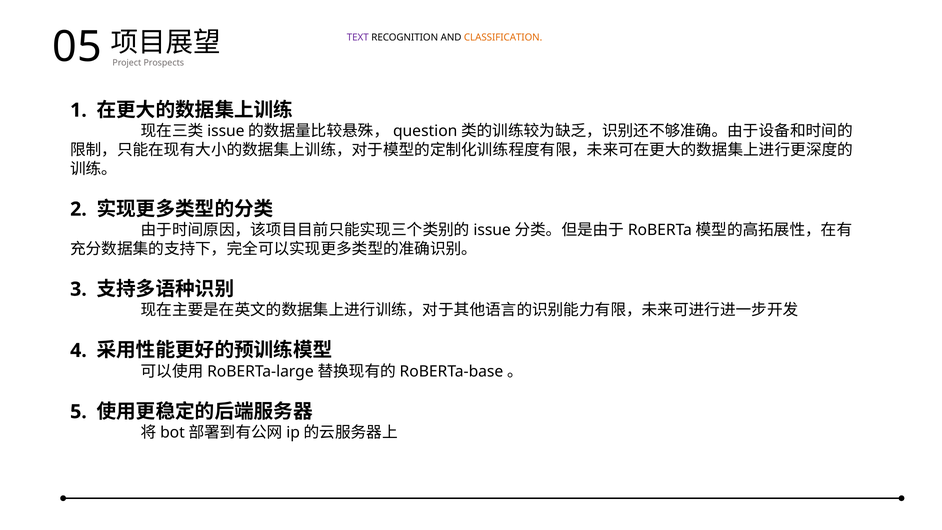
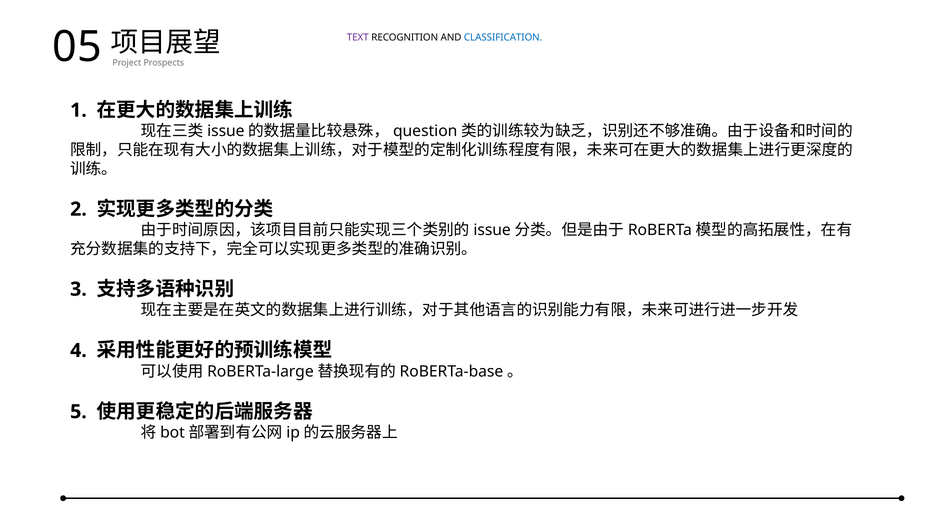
CLASSIFICATION colour: orange -> blue
